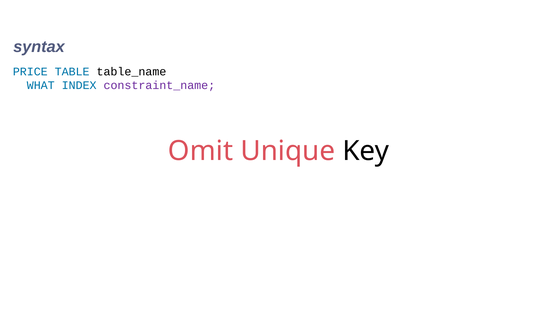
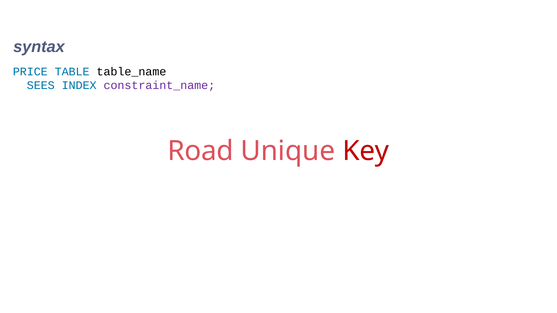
WHAT: WHAT -> SEES
Omit: Omit -> Road
Key colour: black -> red
